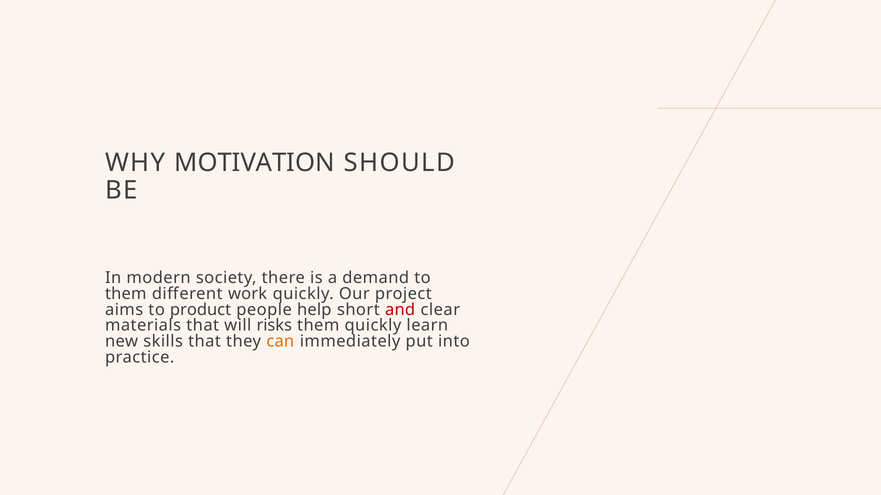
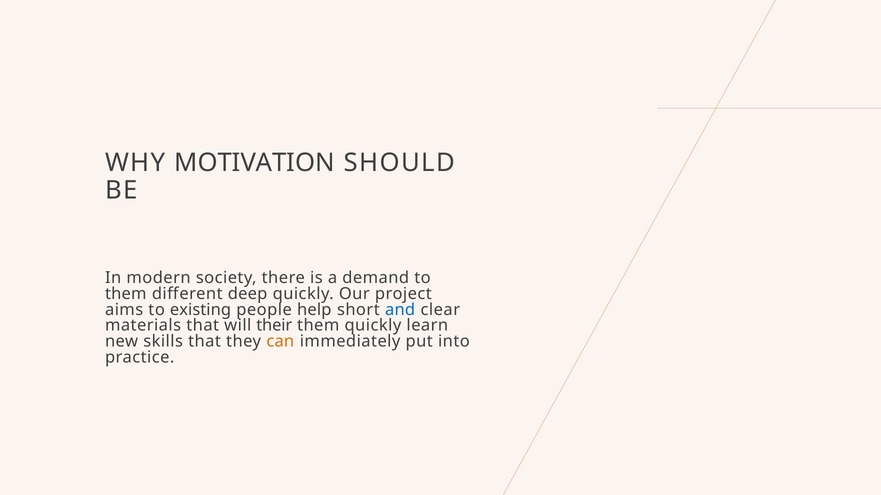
work: work -> deep
product: product -> existing
and colour: red -> blue
risks: risks -> their
